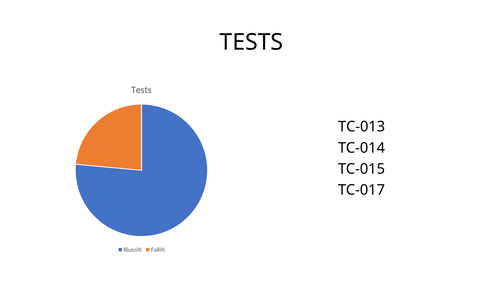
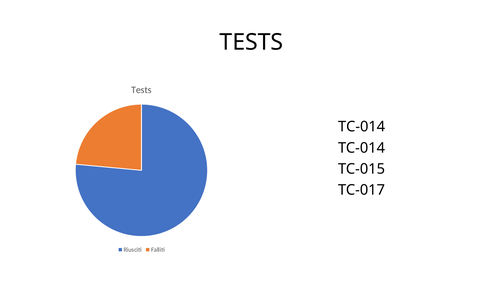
TC-013 at (362, 127): TC-013 -> TC-014
